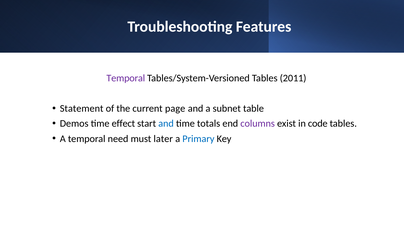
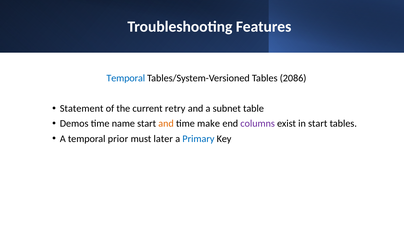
Temporal at (126, 78) colour: purple -> blue
2011: 2011 -> 2086
page: page -> retry
effect: effect -> name
and at (166, 124) colour: blue -> orange
totals: totals -> make
in code: code -> start
need: need -> prior
